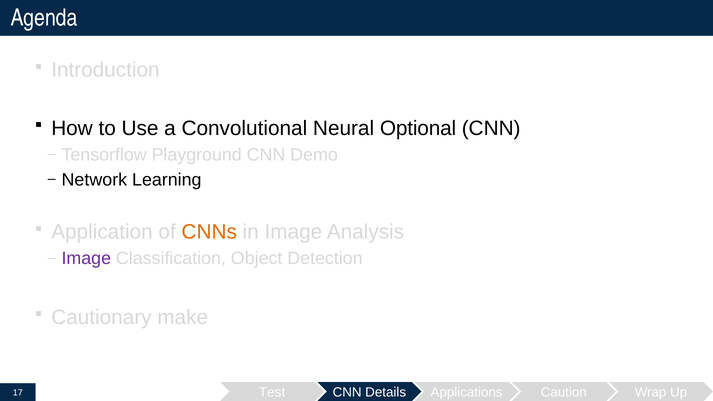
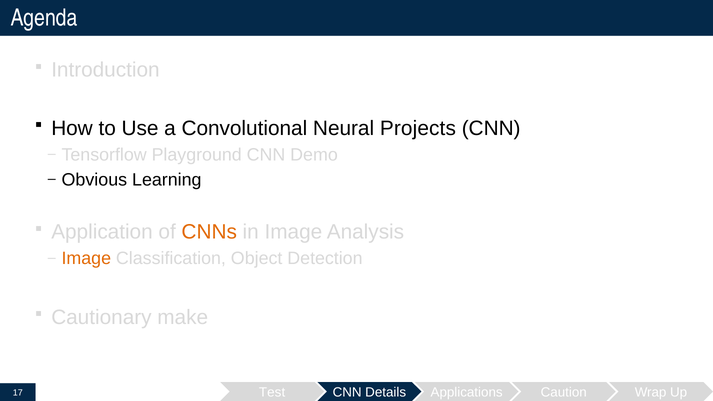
Optional: Optional -> Projects
Network: Network -> Obvious
Image at (86, 259) colour: purple -> orange
